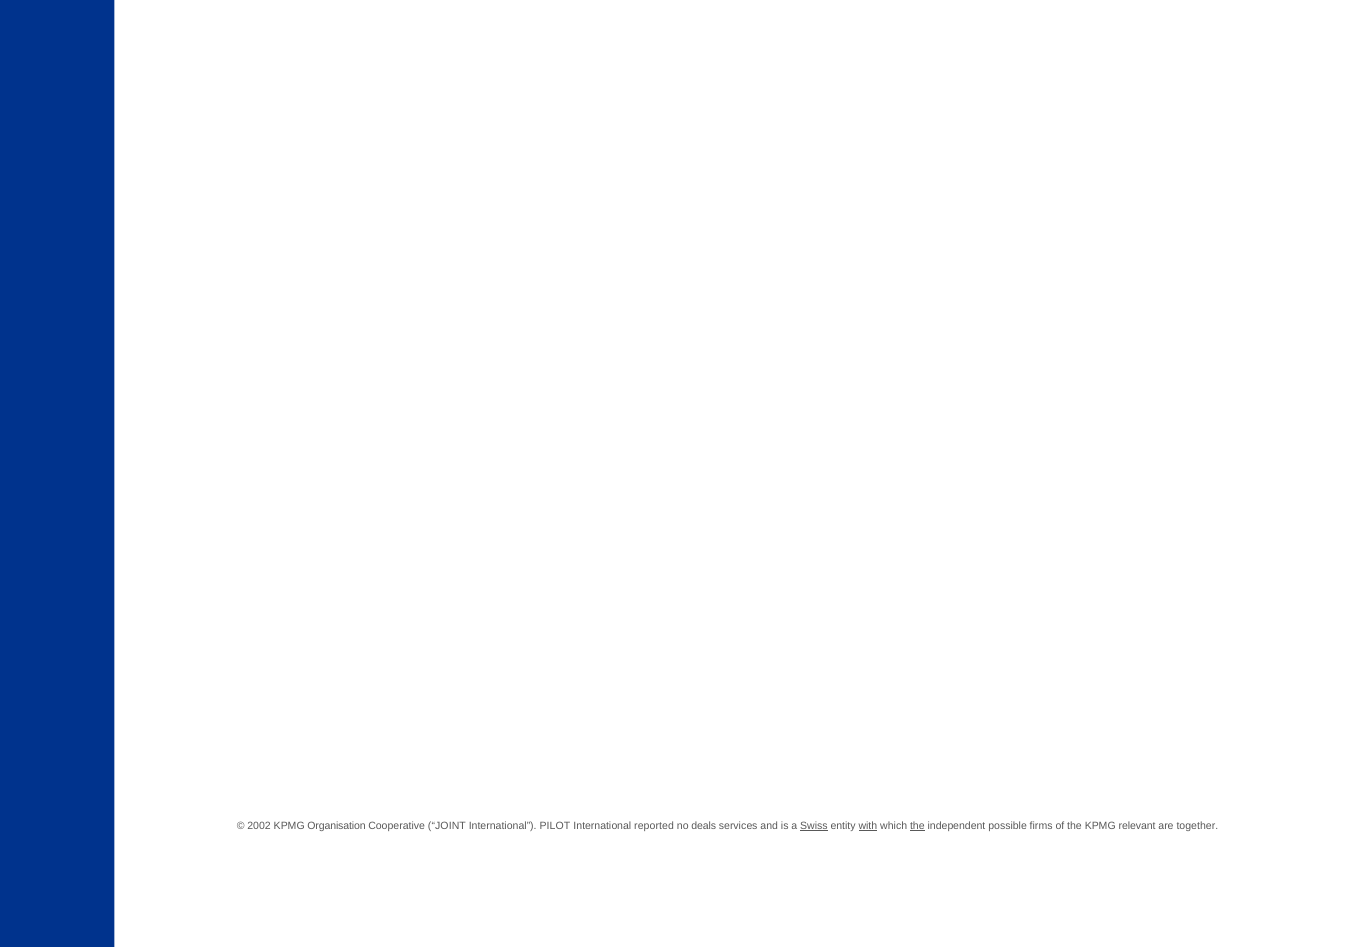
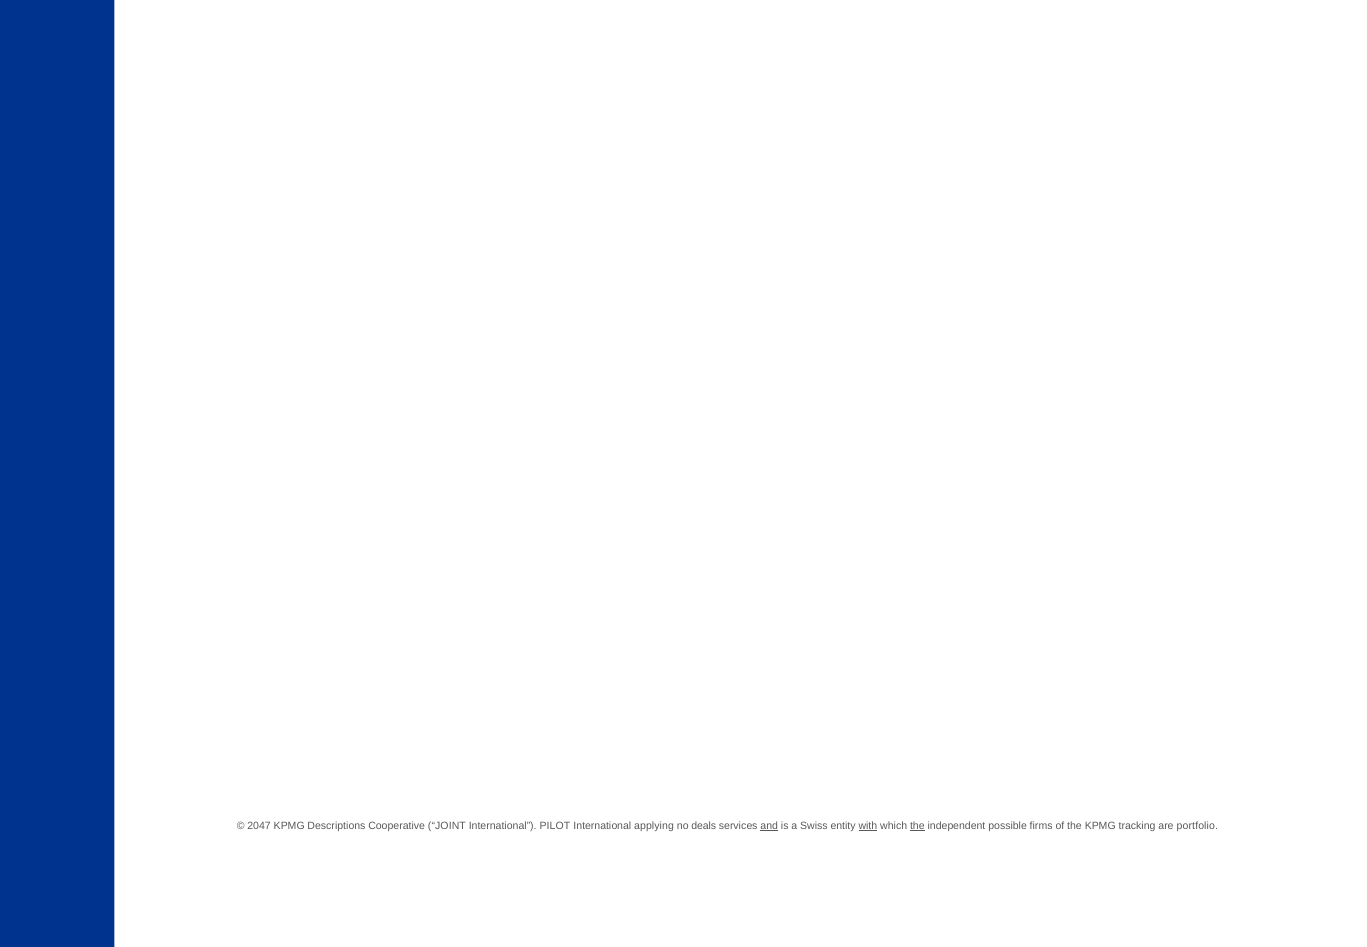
2002: 2002 -> 2047
Organisation: Organisation -> Descriptions
reported: reported -> applying
and underline: none -> present
Swiss underline: present -> none
relevant: relevant -> tracking
together: together -> portfolio
